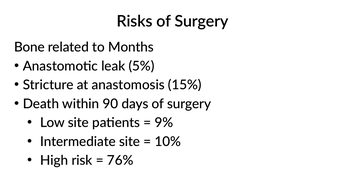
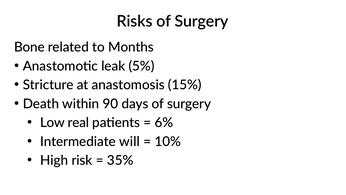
Low site: site -> real
9%: 9% -> 6%
Intermediate site: site -> will
76%: 76% -> 35%
